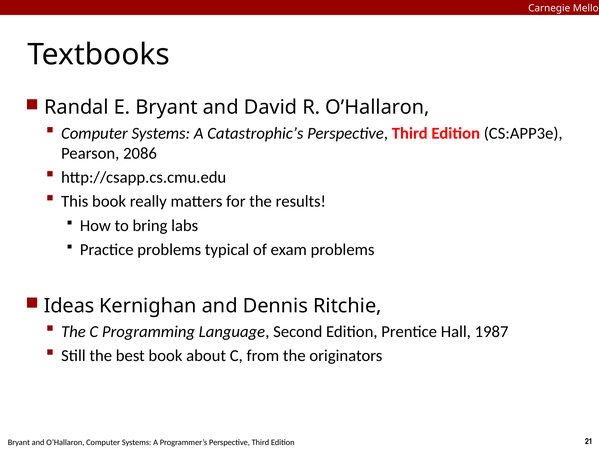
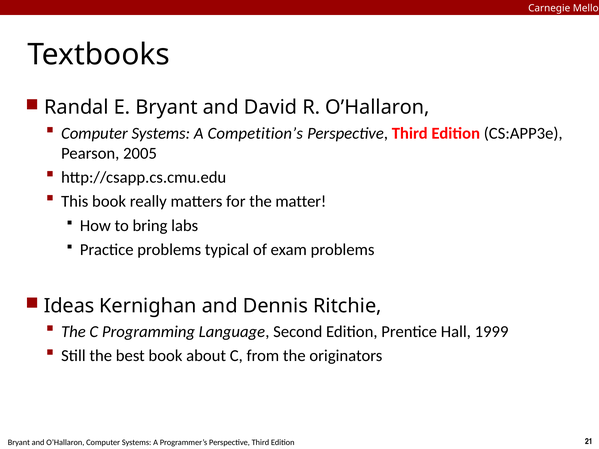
Catastrophic’s: Catastrophic’s -> Competition’s
2086: 2086 -> 2005
results: results -> matter
1987: 1987 -> 1999
